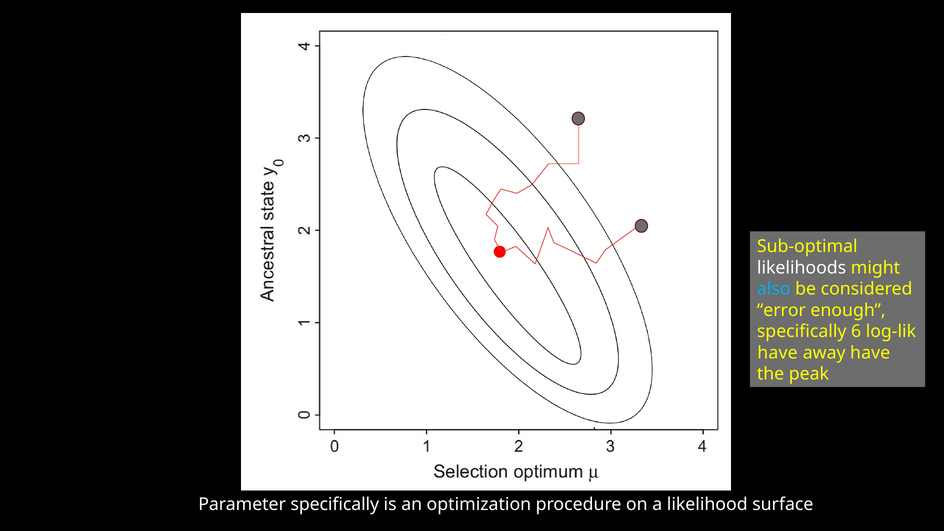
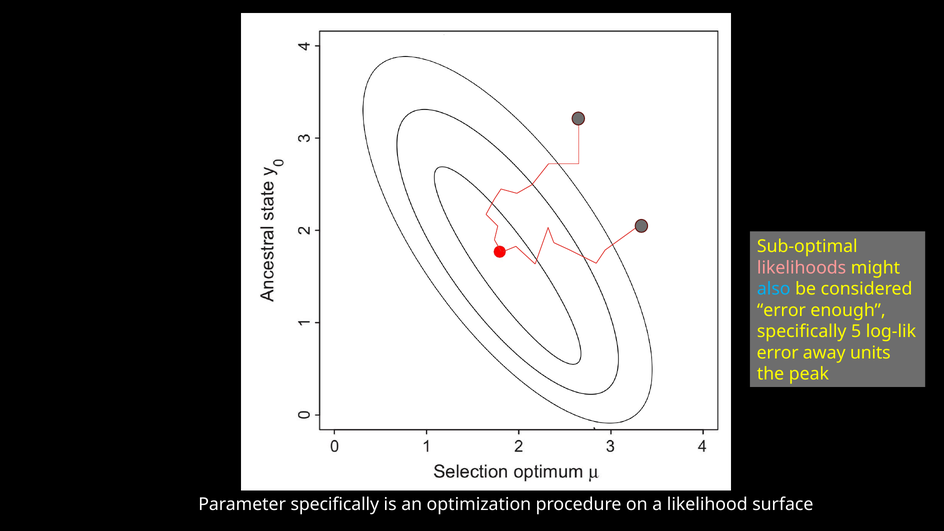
likelihoods colour: white -> pink
6: 6 -> 5
have at (778, 353): have -> error
away have: have -> units
